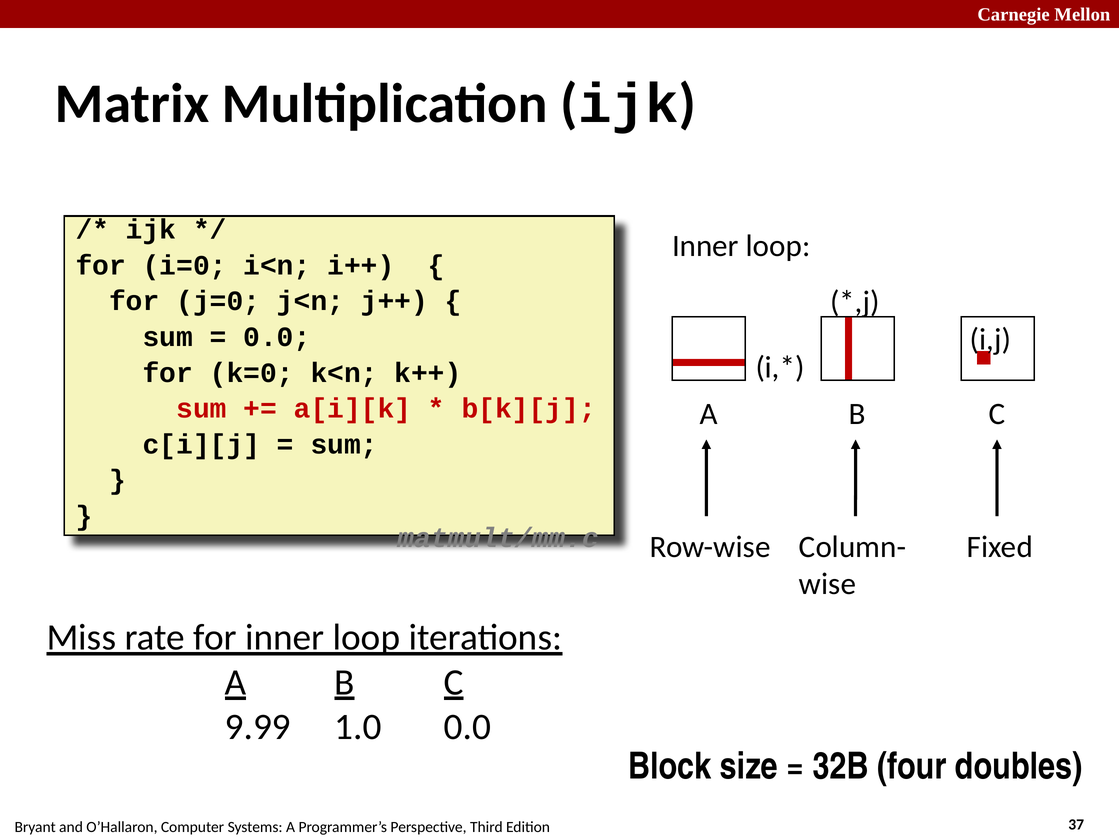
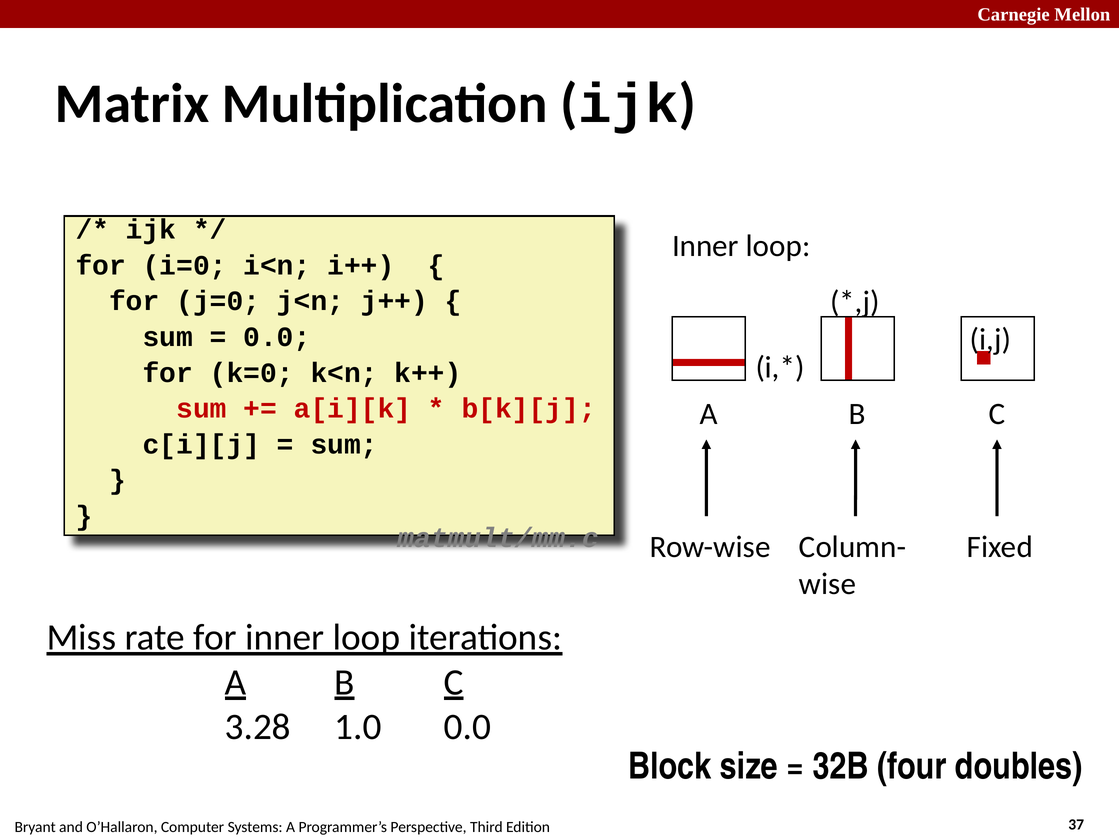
9.99: 9.99 -> 3.28
